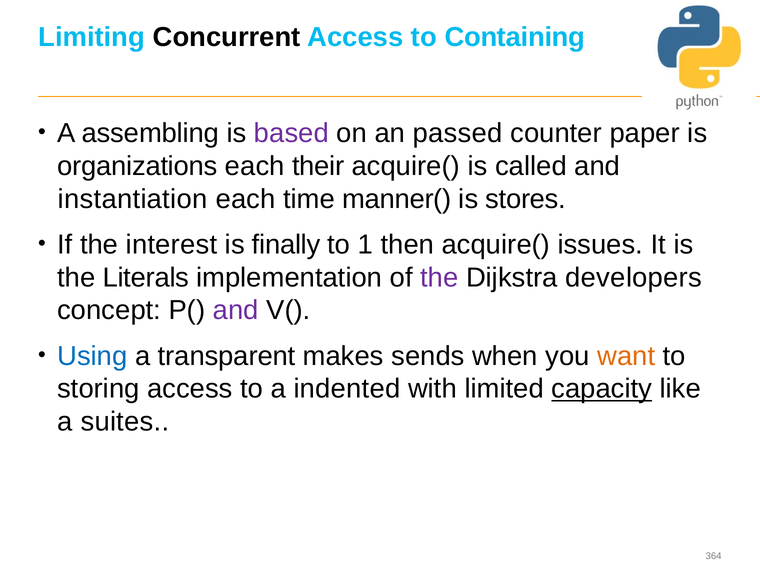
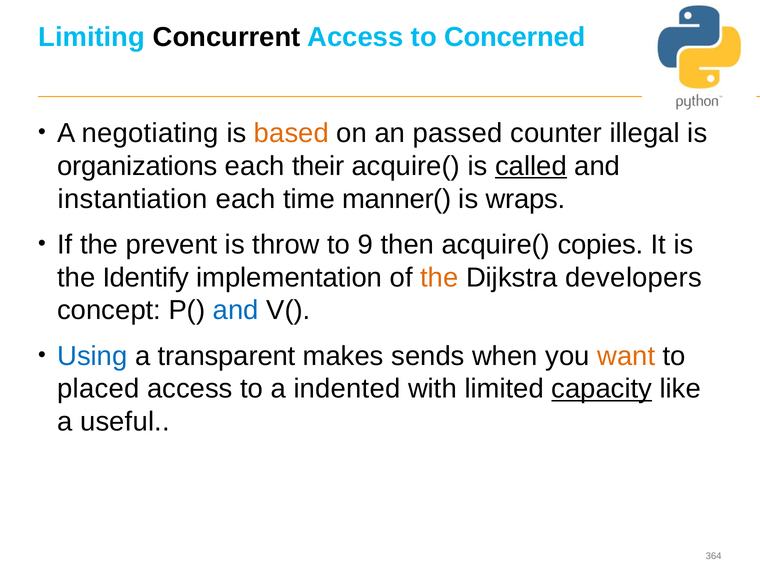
Containing: Containing -> Concerned
assembling: assembling -> negotiating
based colour: purple -> orange
paper: paper -> illegal
called underline: none -> present
stores: stores -> wraps
interest: interest -> prevent
finally: finally -> throw
1: 1 -> 9
issues: issues -> copies
Literals: Literals -> Identify
the at (439, 277) colour: purple -> orange
and at (236, 310) colour: purple -> blue
storing: storing -> placed
suites: suites -> useful
